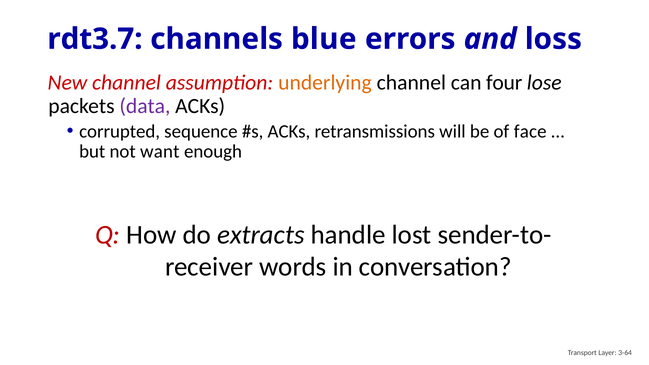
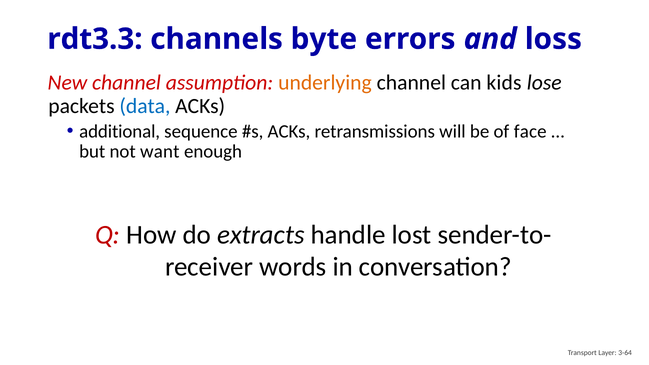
rdt3.7: rdt3.7 -> rdt3.3
blue: blue -> byte
four: four -> kids
data colour: purple -> blue
corrupted: corrupted -> additional
